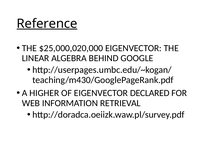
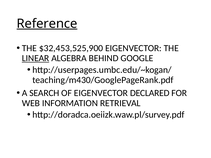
$25,000,020,000: $25,000,020,000 -> $32,453,525,900
LINEAR underline: none -> present
HIGHER: HIGHER -> SEARCH
